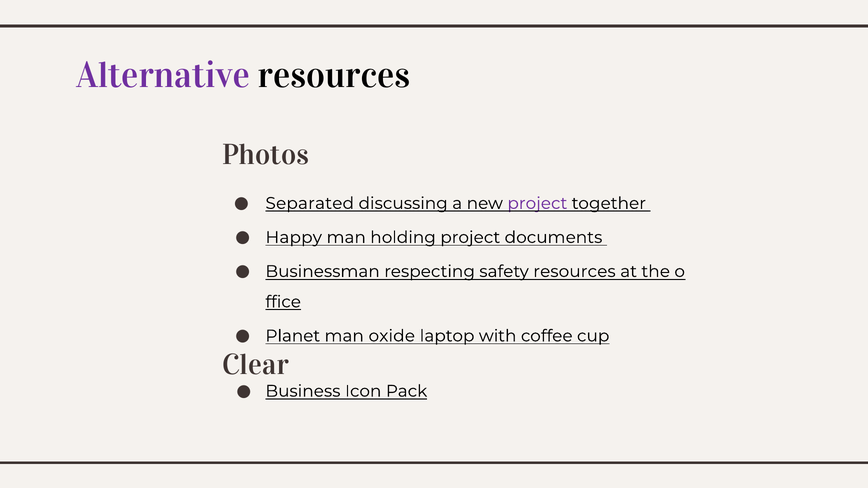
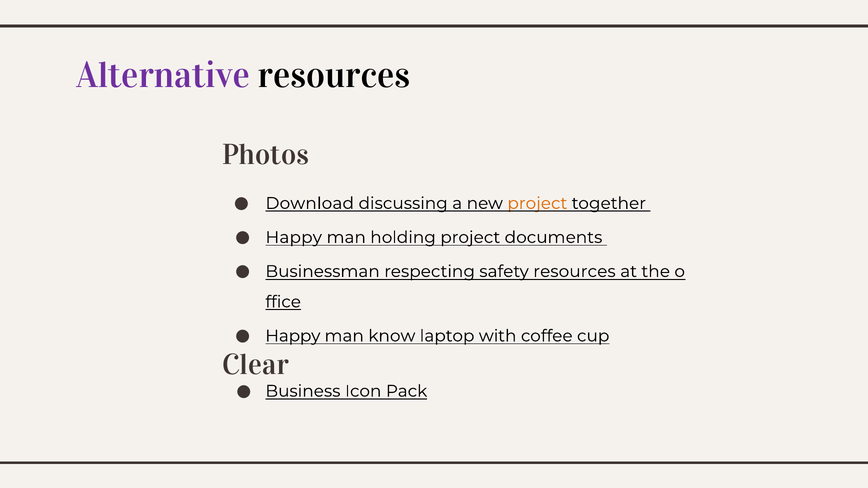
Separated: Separated -> Download
project at (537, 203) colour: purple -> orange
Planet at (293, 336): Planet -> Happy
oxide: oxide -> know
